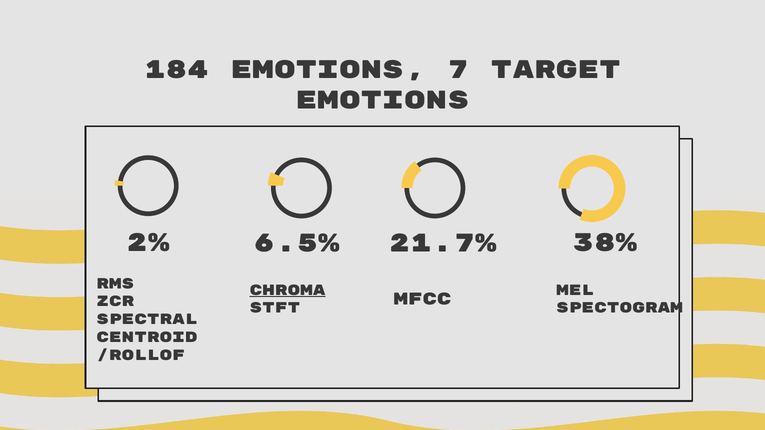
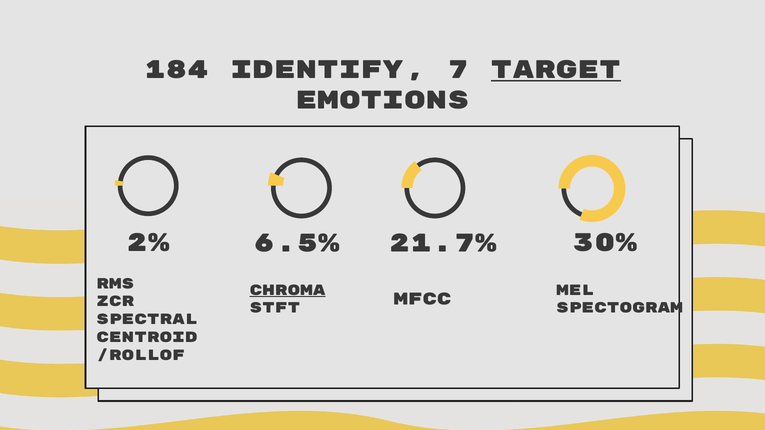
184 Emotions: Emotions -> Identify
Target underline: none -> present
38%: 38% -> 30%
